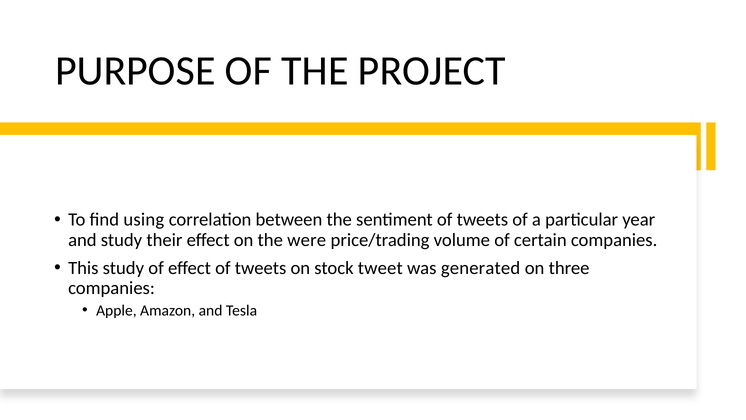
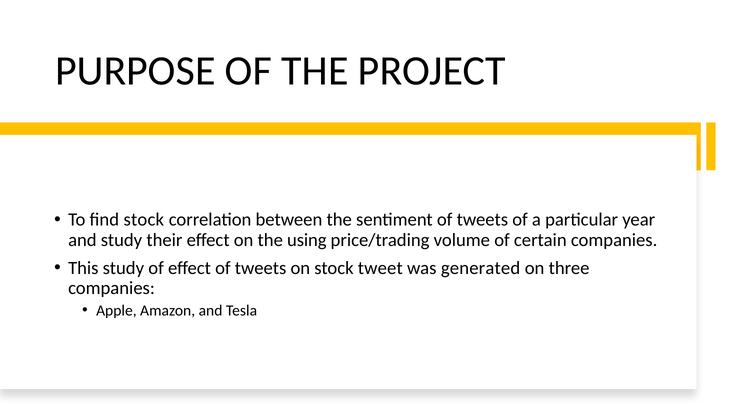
find using: using -> stock
were: were -> using
